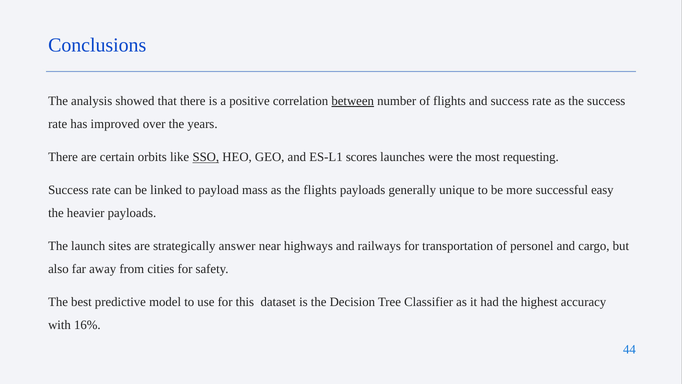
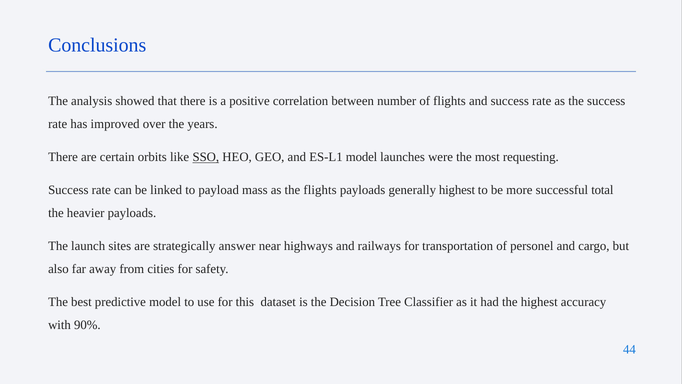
between underline: present -> none
ES-L1 scores: scores -> model
generally unique: unique -> highest
easy: easy -> total
16%: 16% -> 90%
